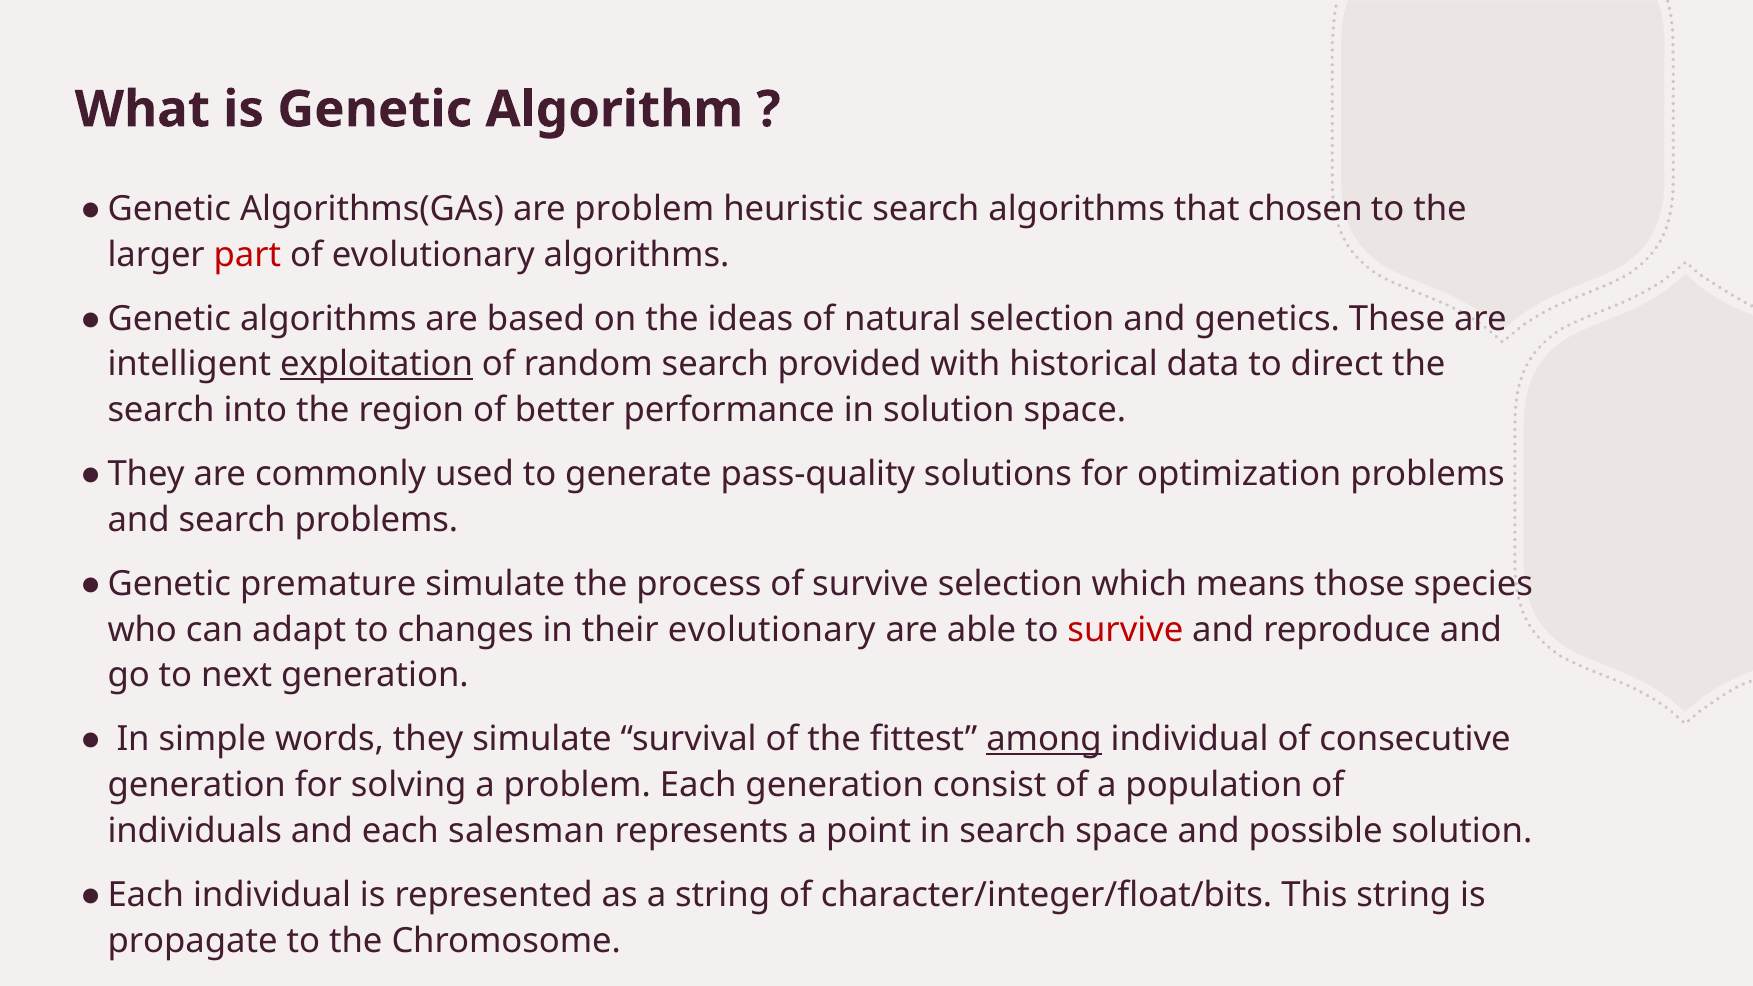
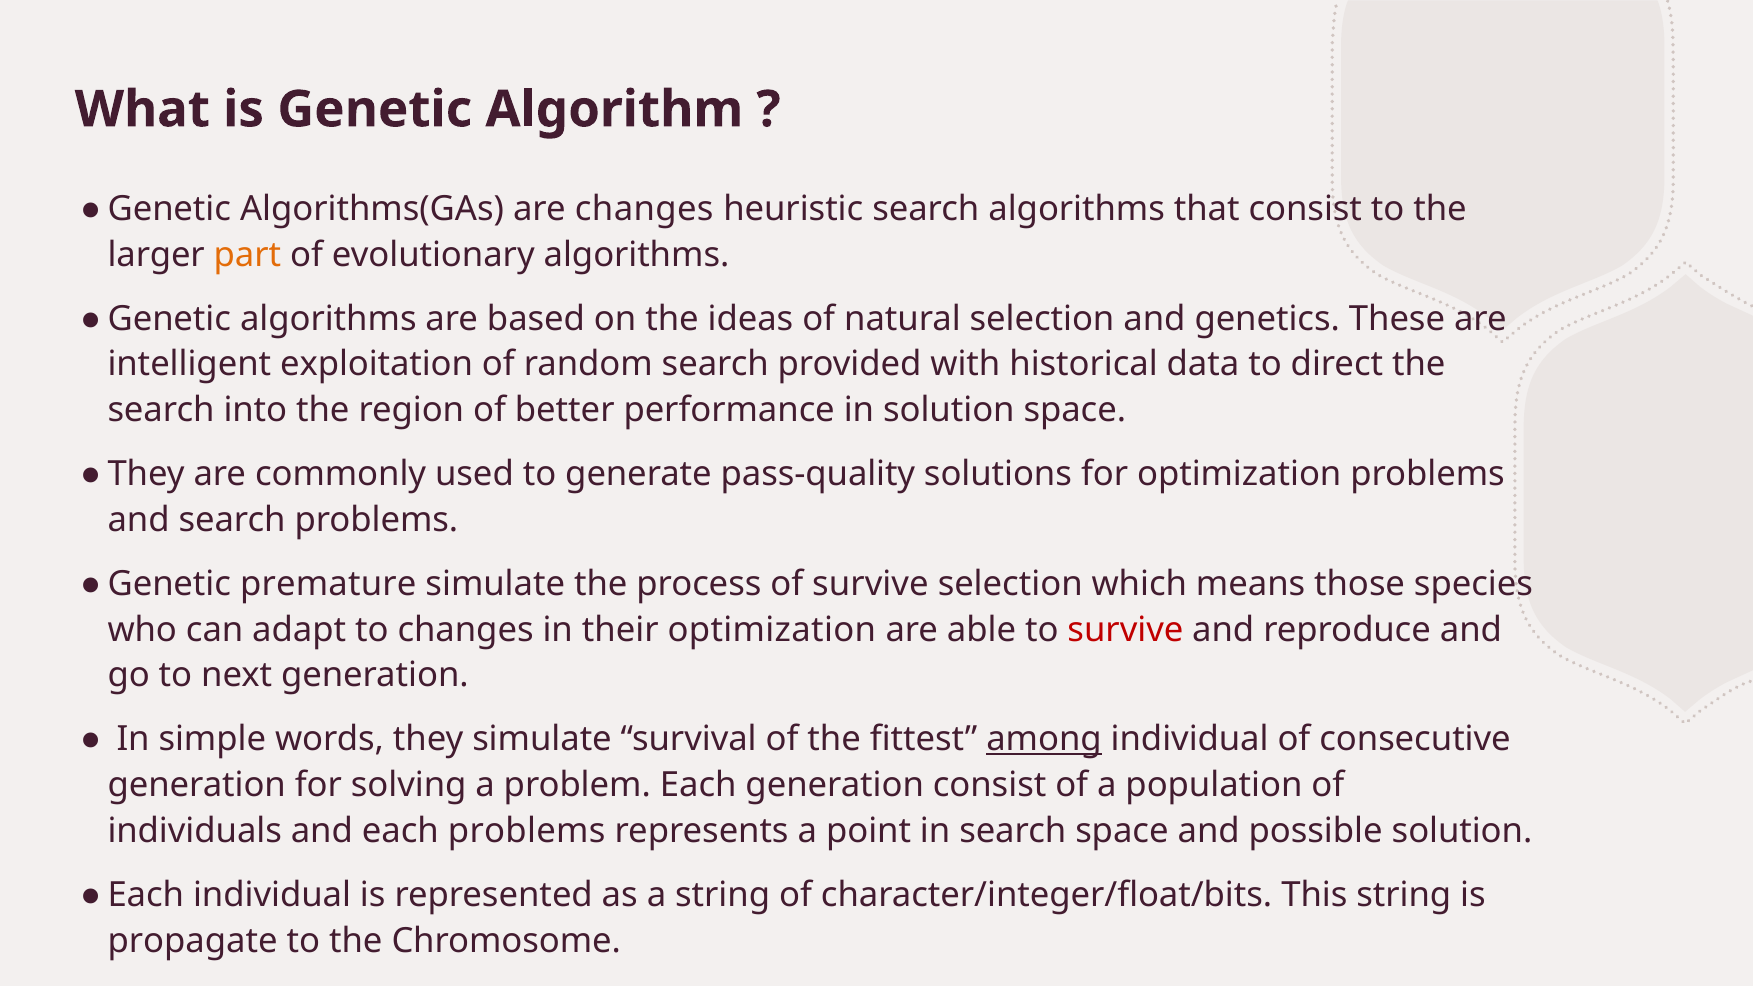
are problem: problem -> changes
that chosen: chosen -> consist
part colour: red -> orange
exploitation underline: present -> none
their evolutionary: evolutionary -> optimization
each salesman: salesman -> problems
